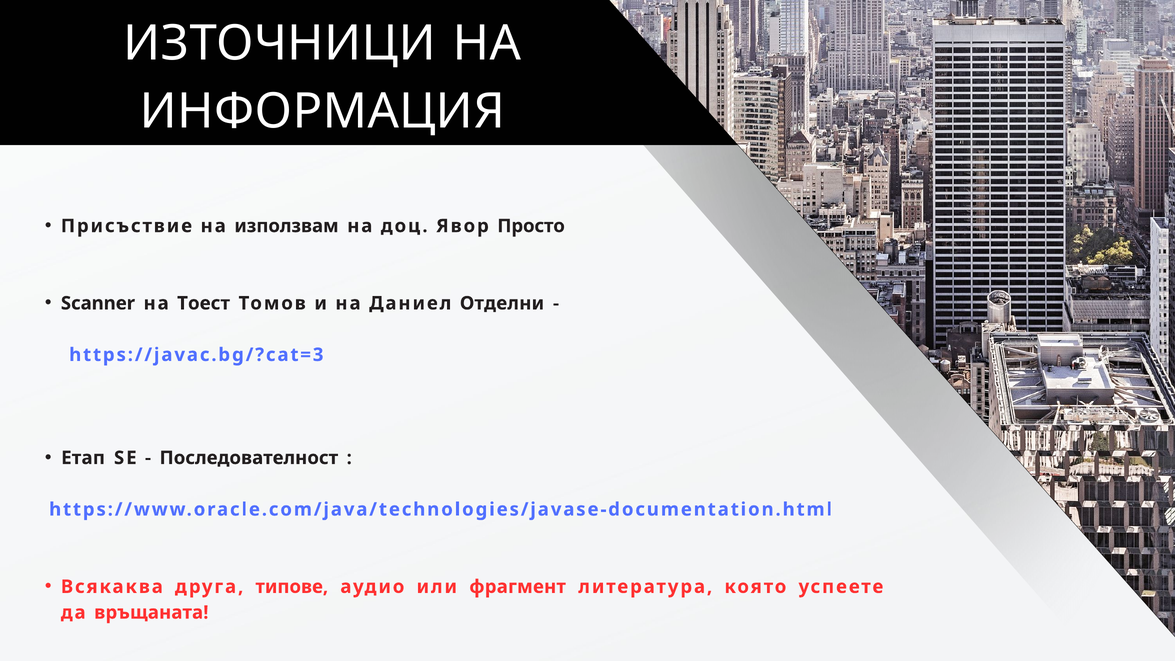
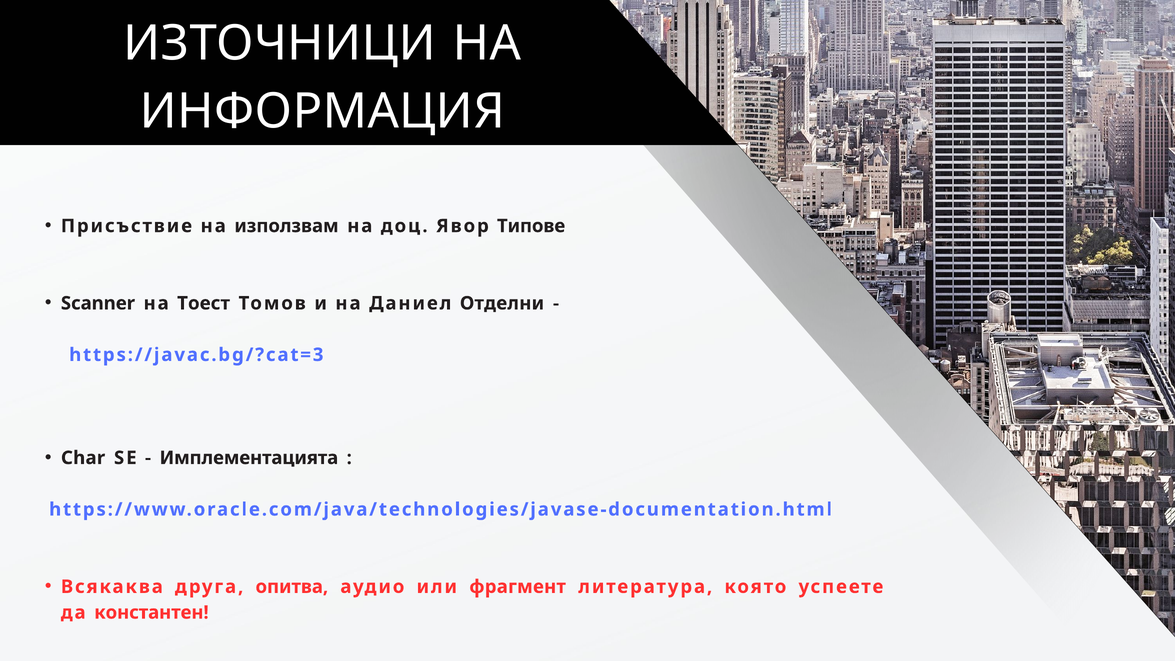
Просто: Просто -> Типове
Етап: Етап -> Char
Последователност: Последователност -> Имплементацията
типове: типове -> опитва
връщаната: връщаната -> константен
